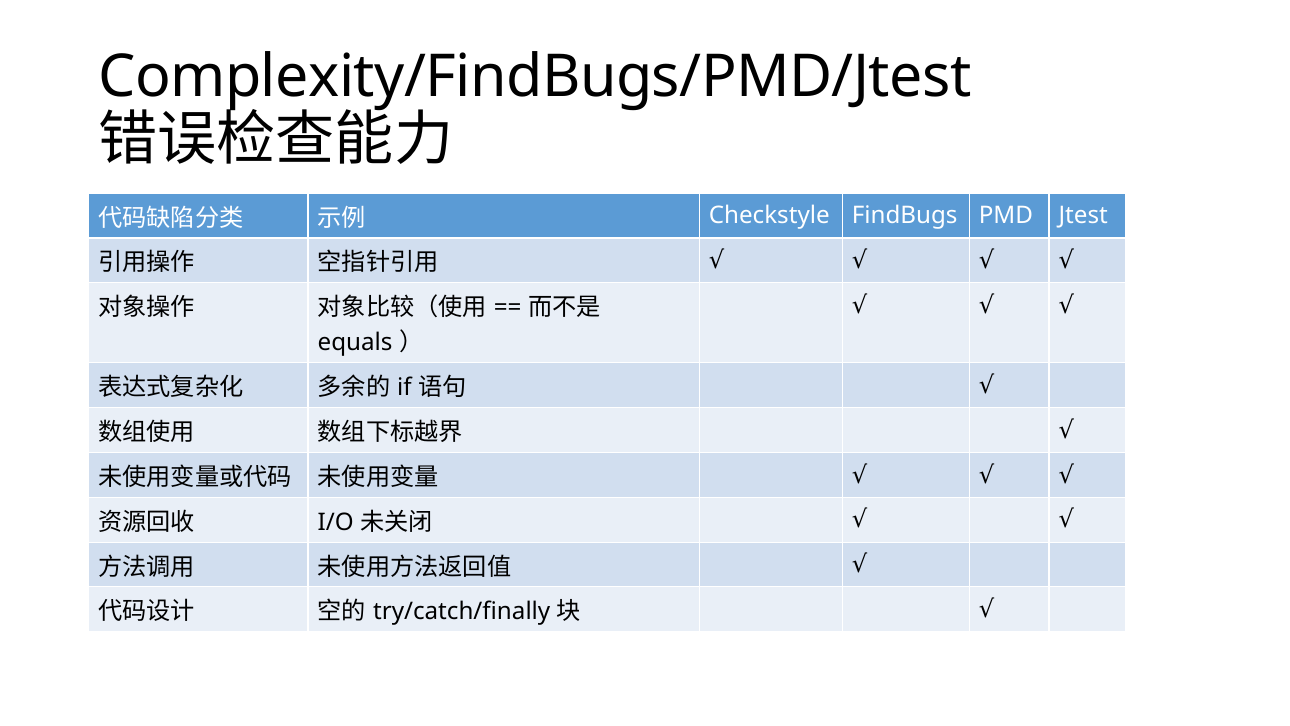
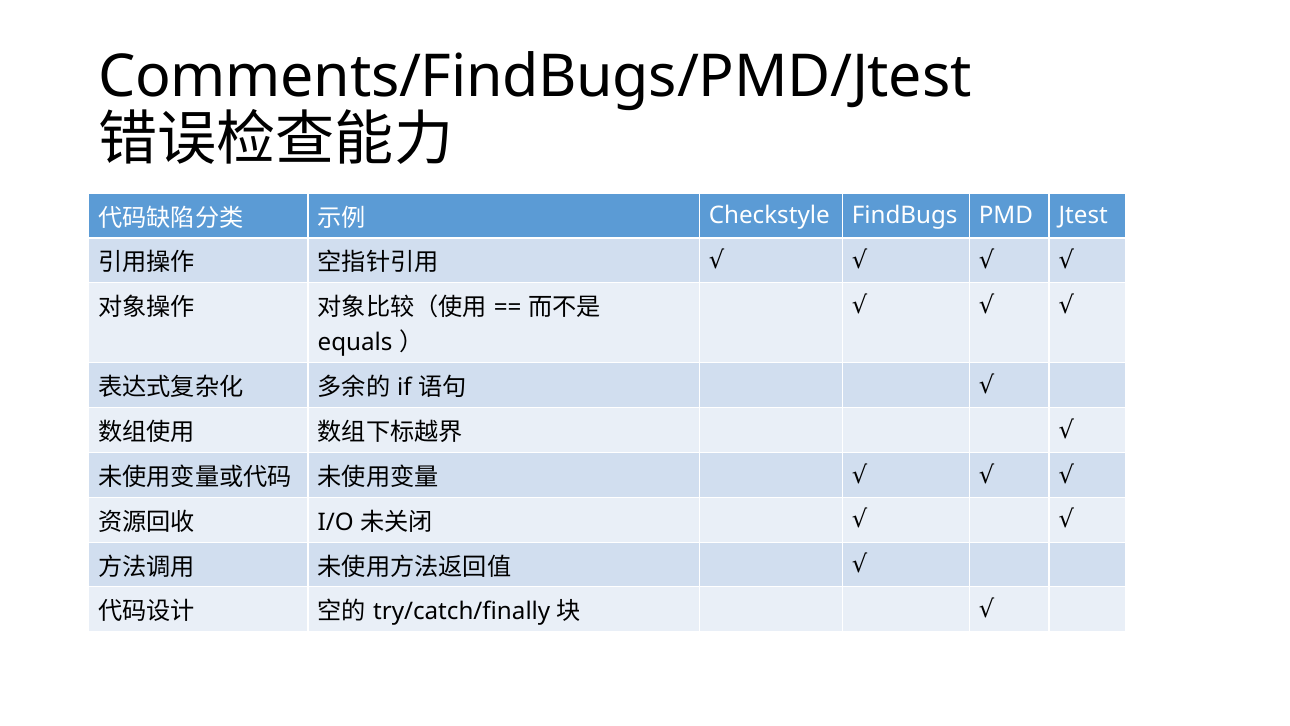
Complexity/FindBugs/PMD/Jtest: Complexity/FindBugs/PMD/Jtest -> Comments/FindBugs/PMD/Jtest
